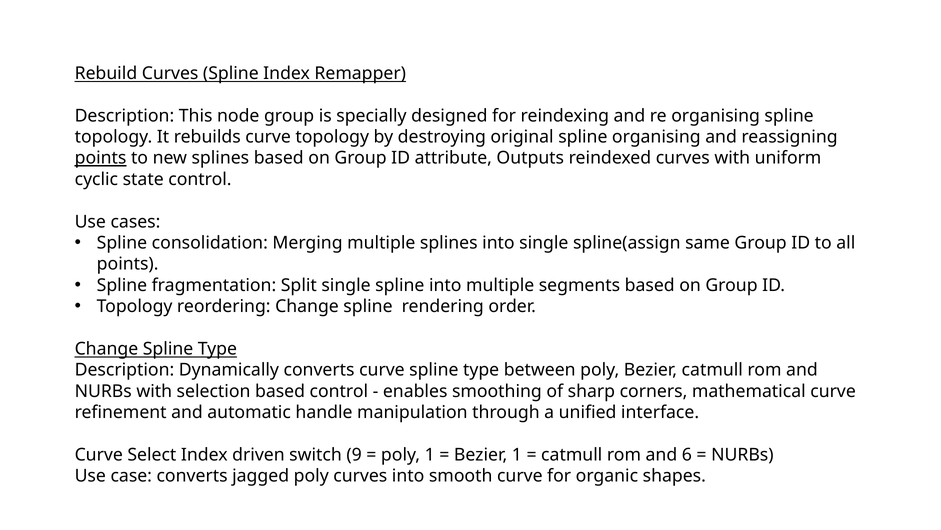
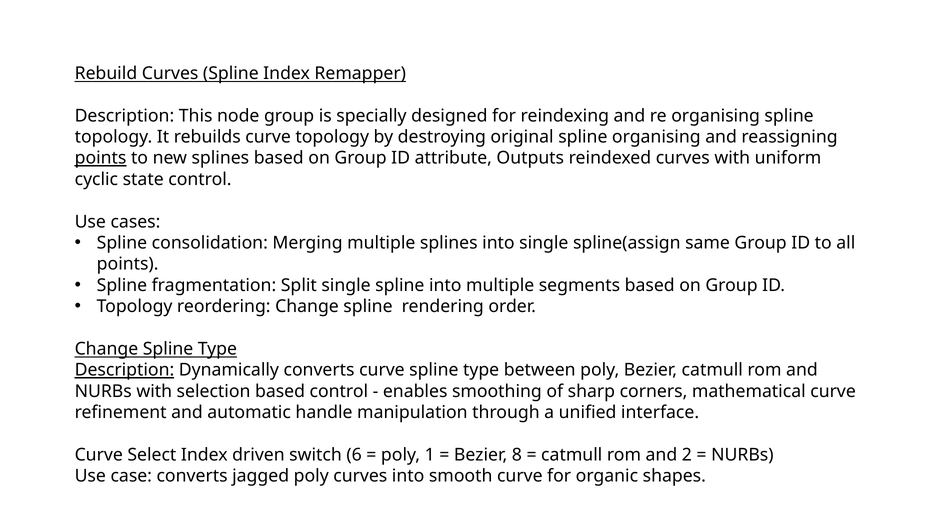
Description at (124, 370) underline: none -> present
9: 9 -> 6
Bezier 1: 1 -> 8
6: 6 -> 2
